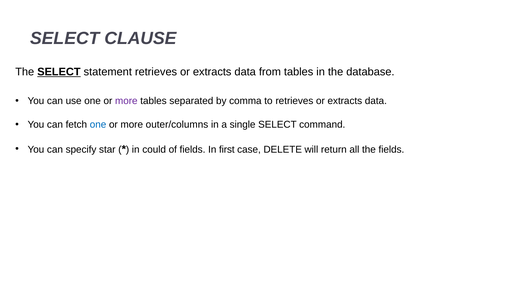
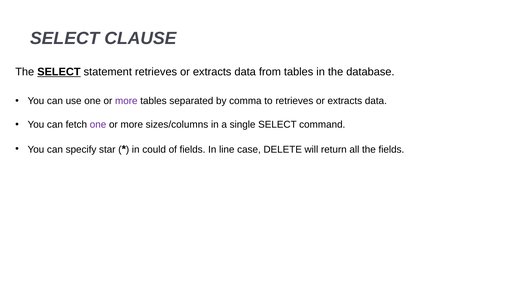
one at (98, 124) colour: blue -> purple
outer/columns: outer/columns -> sizes/columns
first: first -> line
